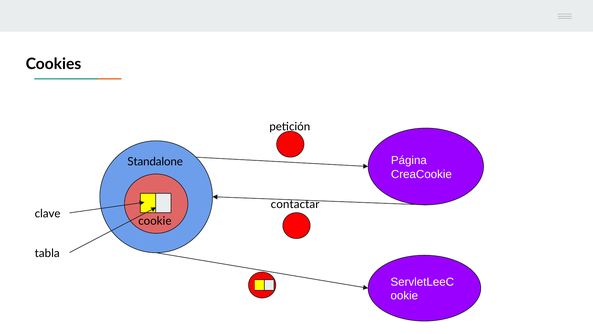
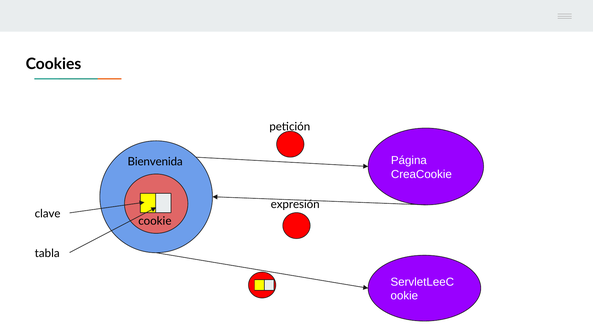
Standalone: Standalone -> Bienvenida
contactar: contactar -> expresión
